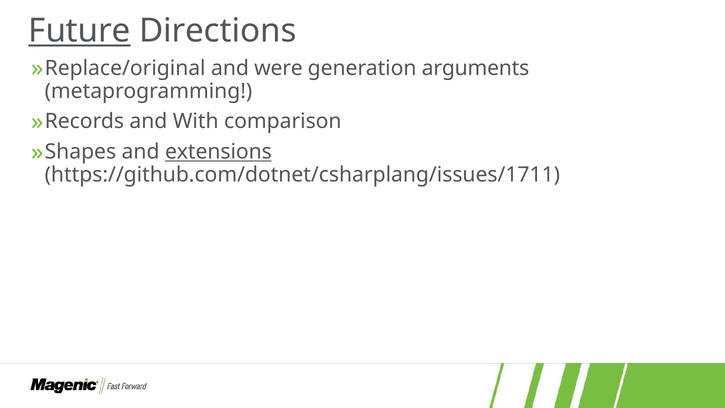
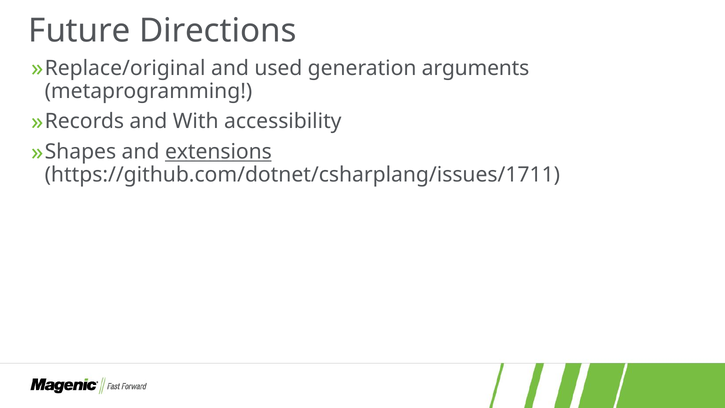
Future underline: present -> none
were: were -> used
comparison: comparison -> accessibility
